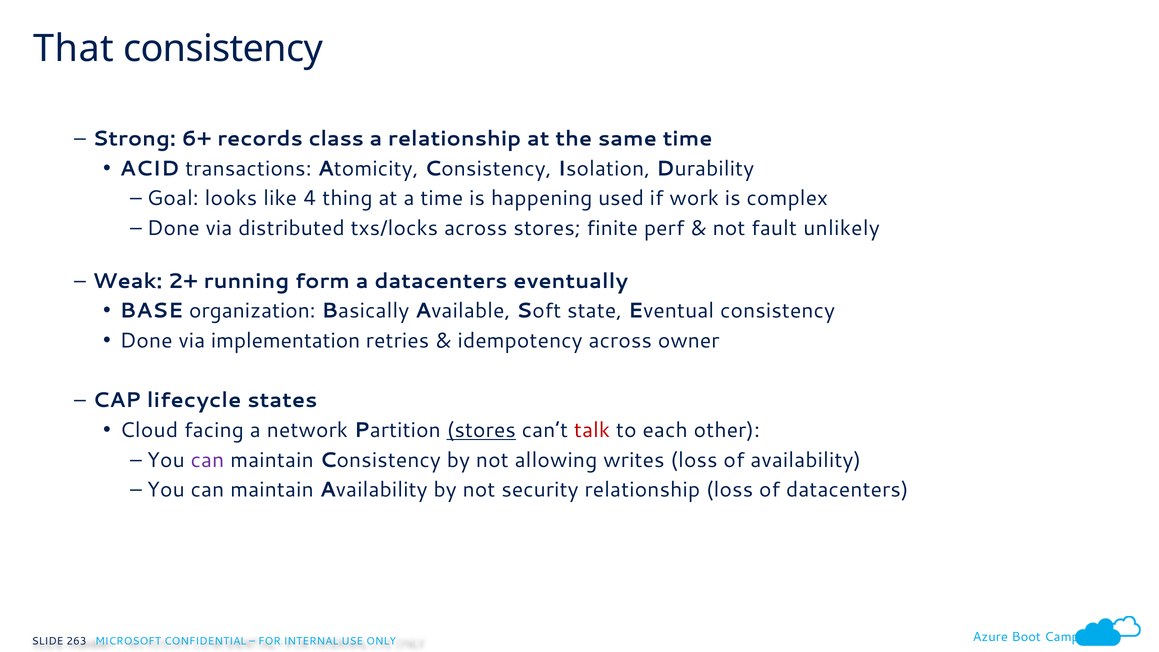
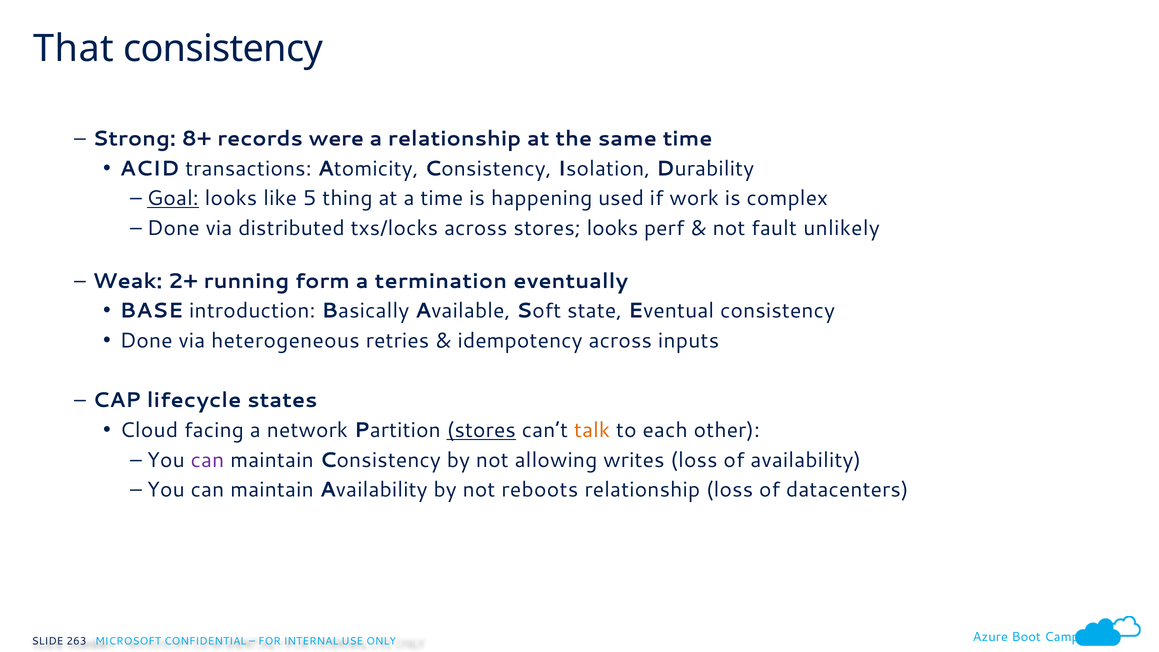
6+: 6+ -> 8+
class: class -> were
Goal underline: none -> present
4: 4 -> 5
stores finite: finite -> looks
a datacenters: datacenters -> termination
organization: organization -> introduction
implementation: implementation -> heterogeneous
owner: owner -> inputs
talk colour: red -> orange
security: security -> reboots
